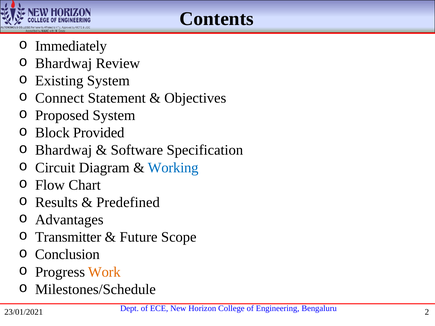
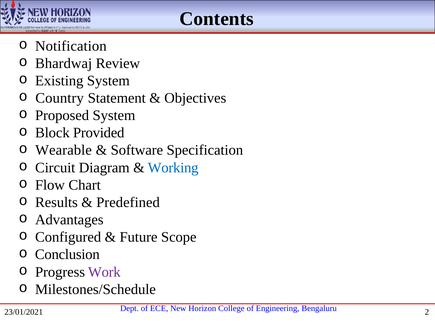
Immediately: Immediately -> Notification
Connect: Connect -> Country
Bhardwaj at (64, 150): Bhardwaj -> Wearable
Transmitter: Transmitter -> Configured
Work colour: orange -> purple
